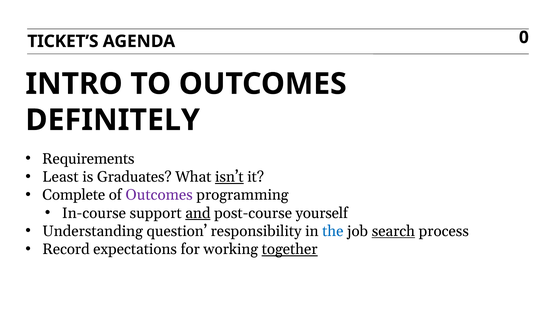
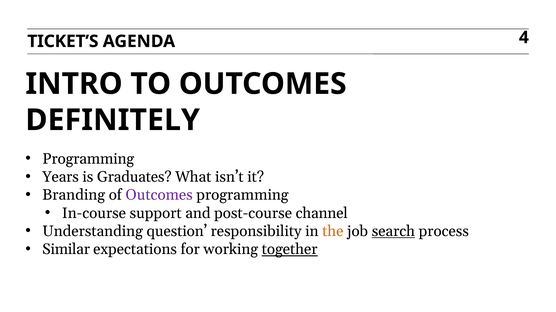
0: 0 -> 4
Requirements at (88, 159): Requirements -> Programming
Least: Least -> Years
isn’t underline: present -> none
Complete: Complete -> Branding
and underline: present -> none
yourself: yourself -> channel
the colour: blue -> orange
Record: Record -> Similar
